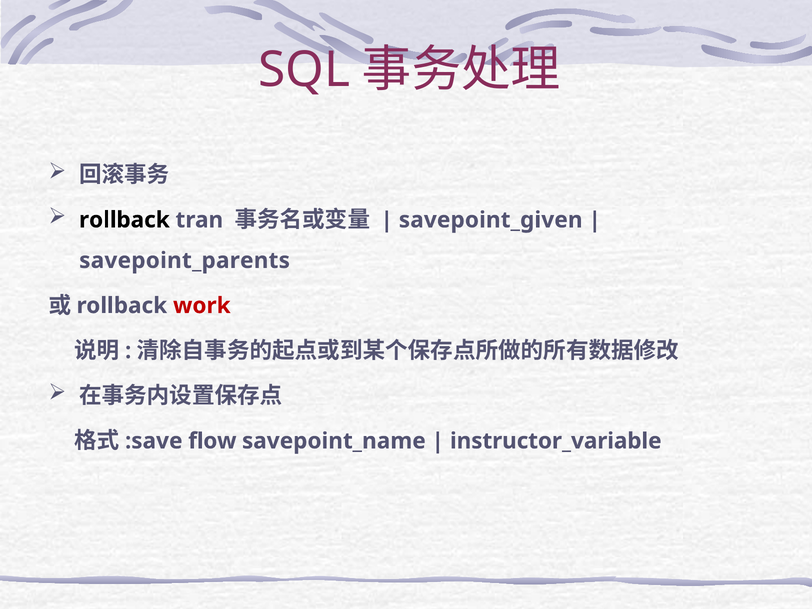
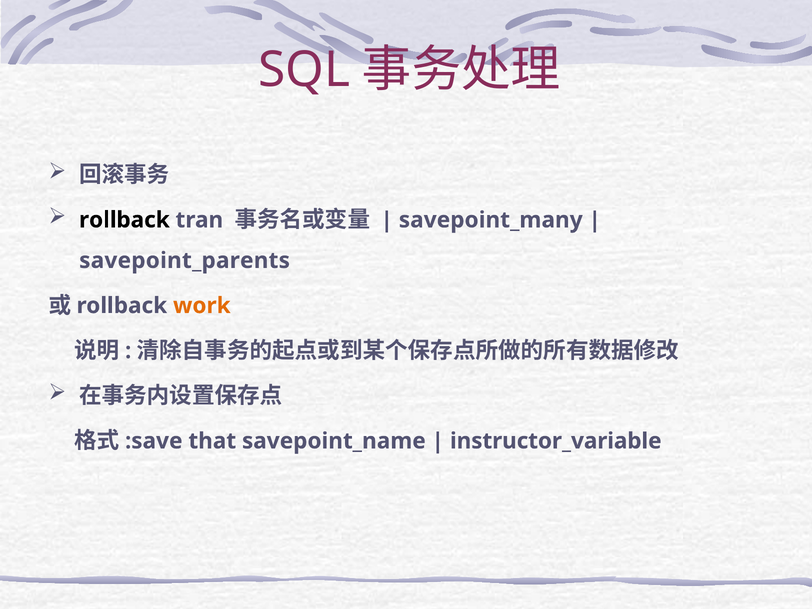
savepoint_given: savepoint_given -> savepoint_many
work colour: red -> orange
flow: flow -> that
